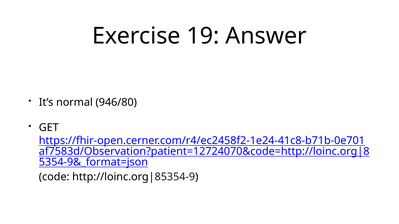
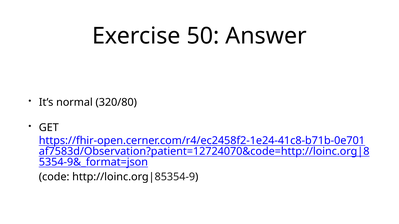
19: 19 -> 50
946/80: 946/80 -> 320/80
